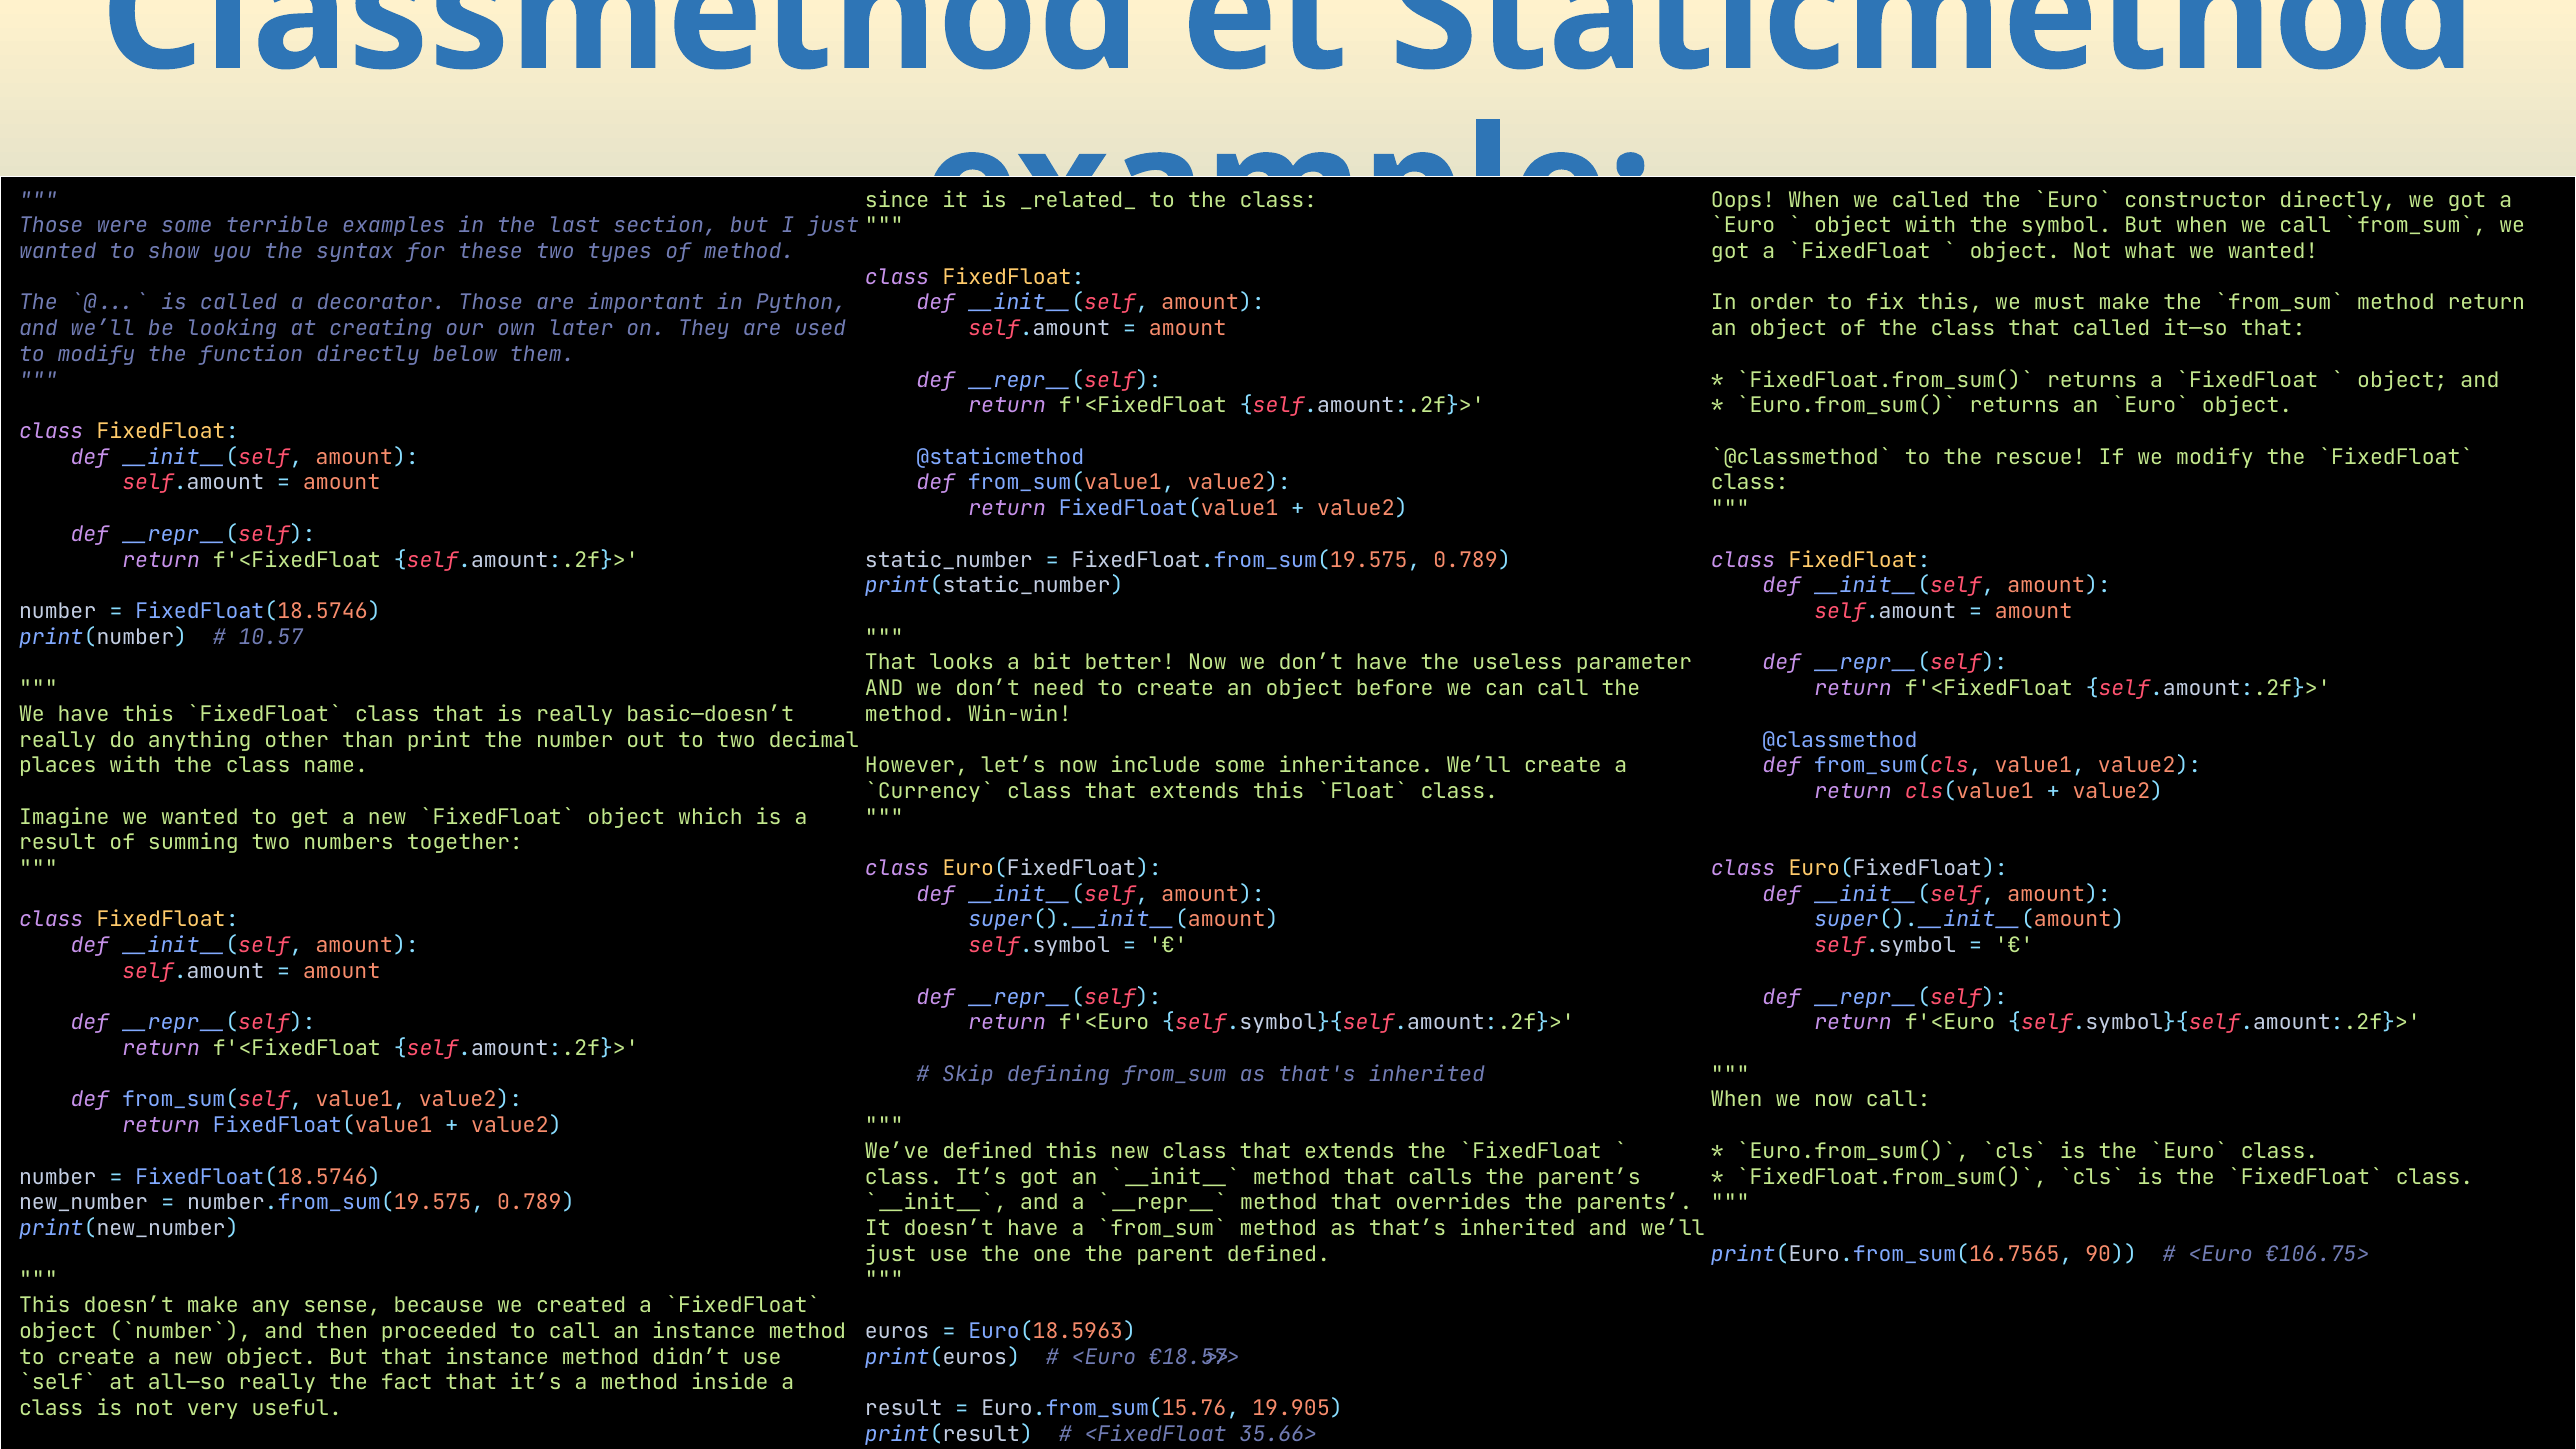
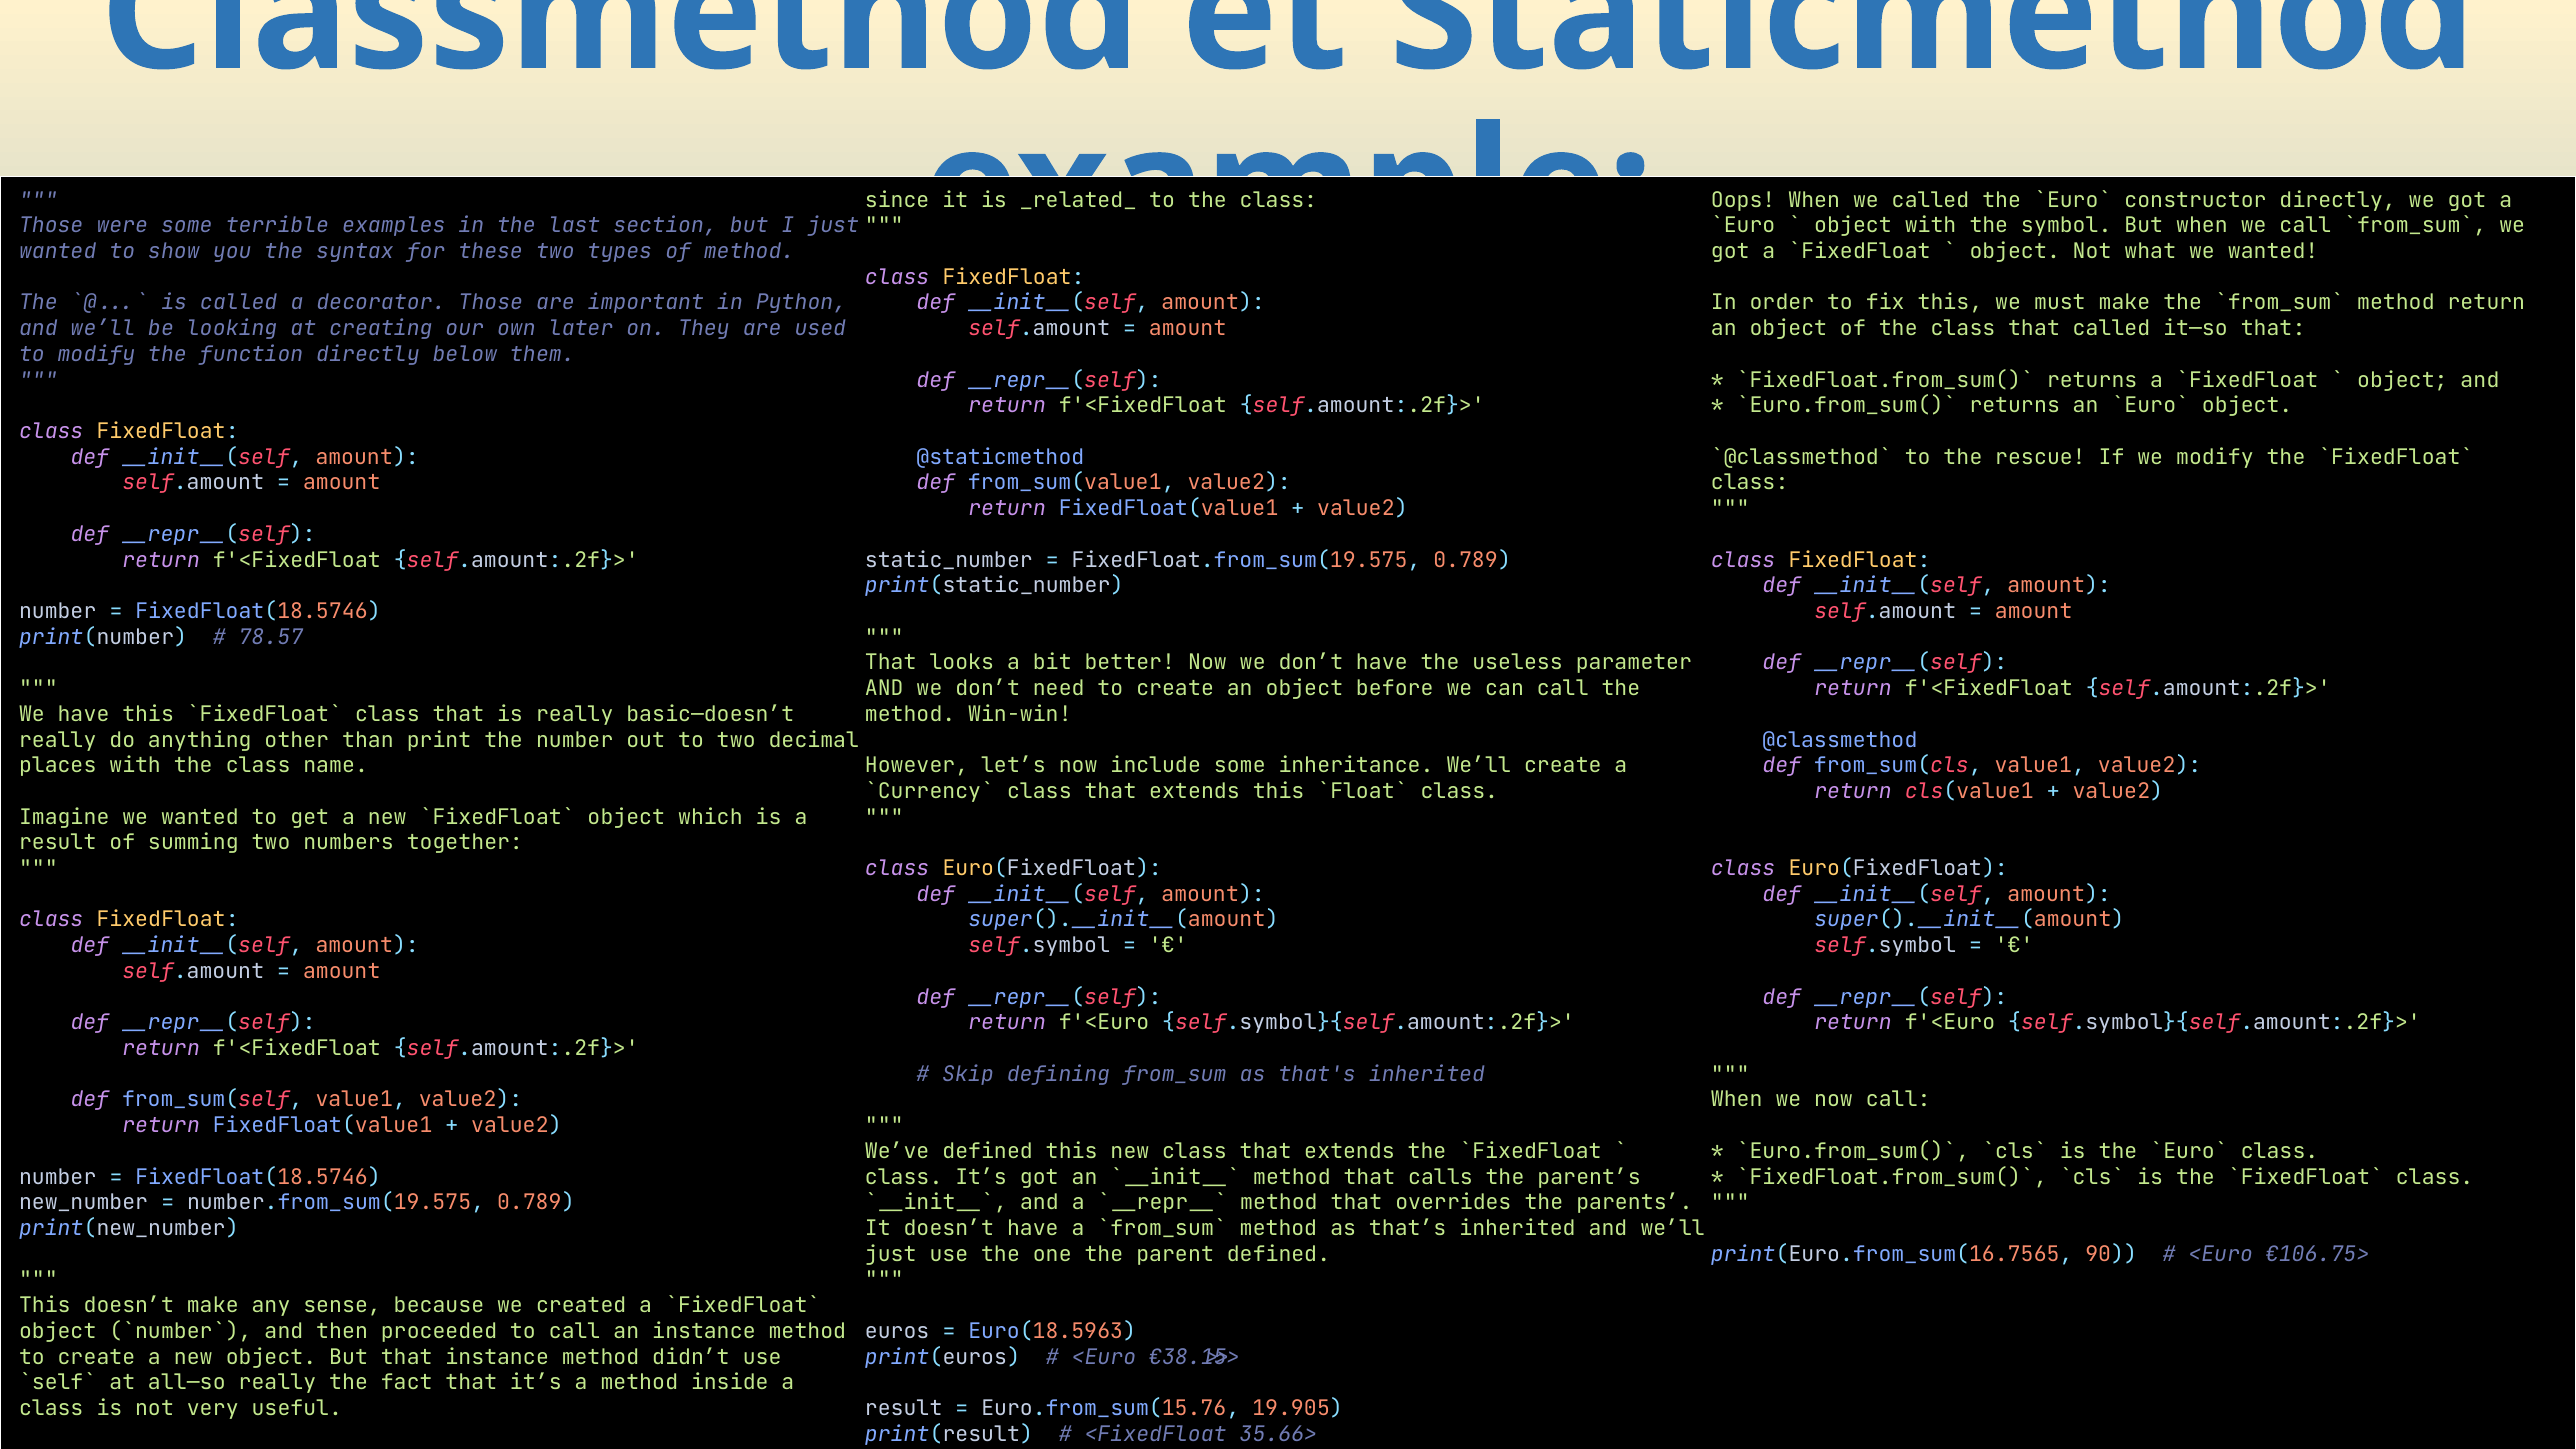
10.57: 10.57 -> 78.57
€18.57>: €18.57> -> €38.15>
